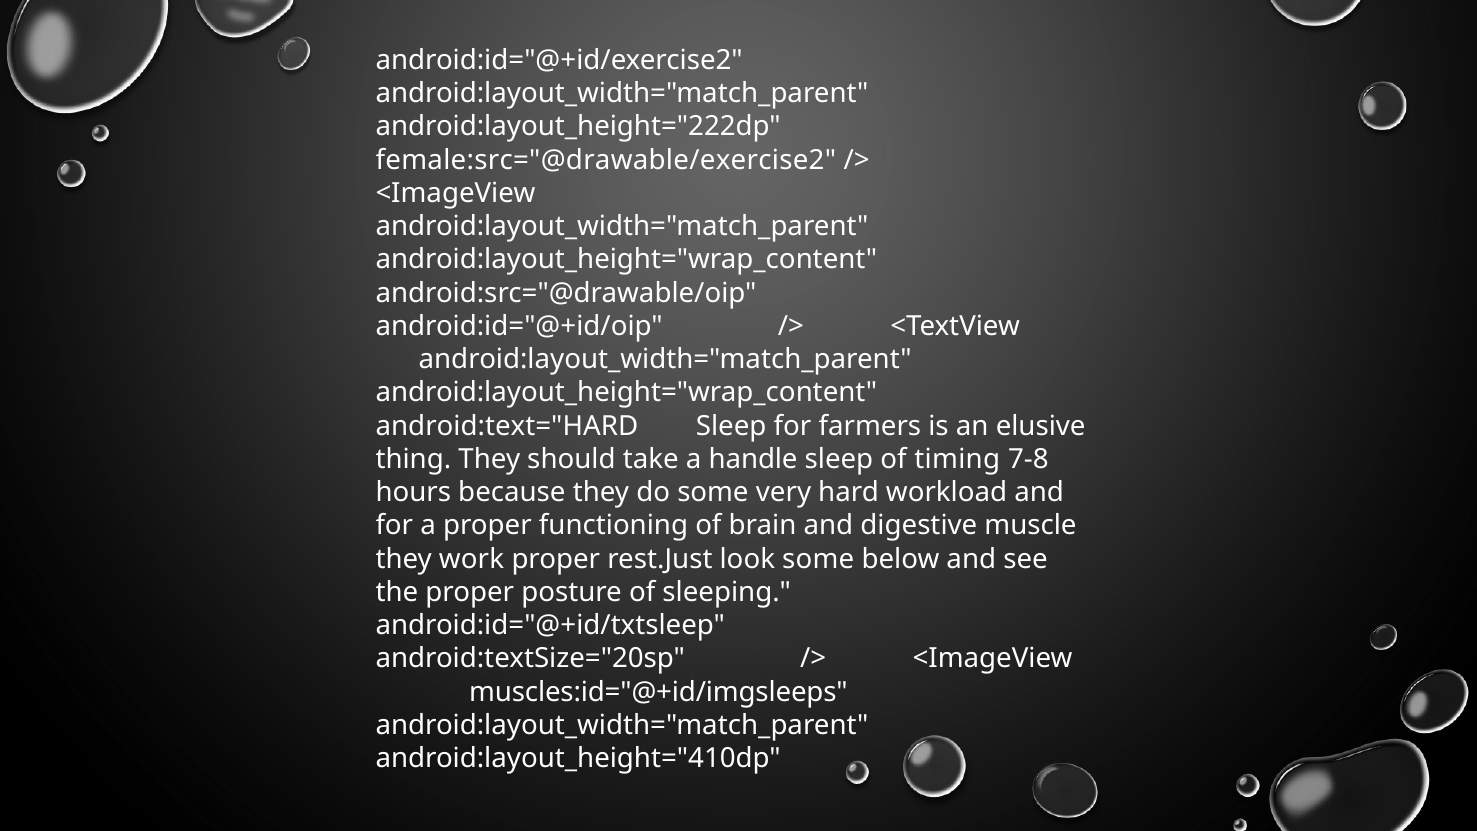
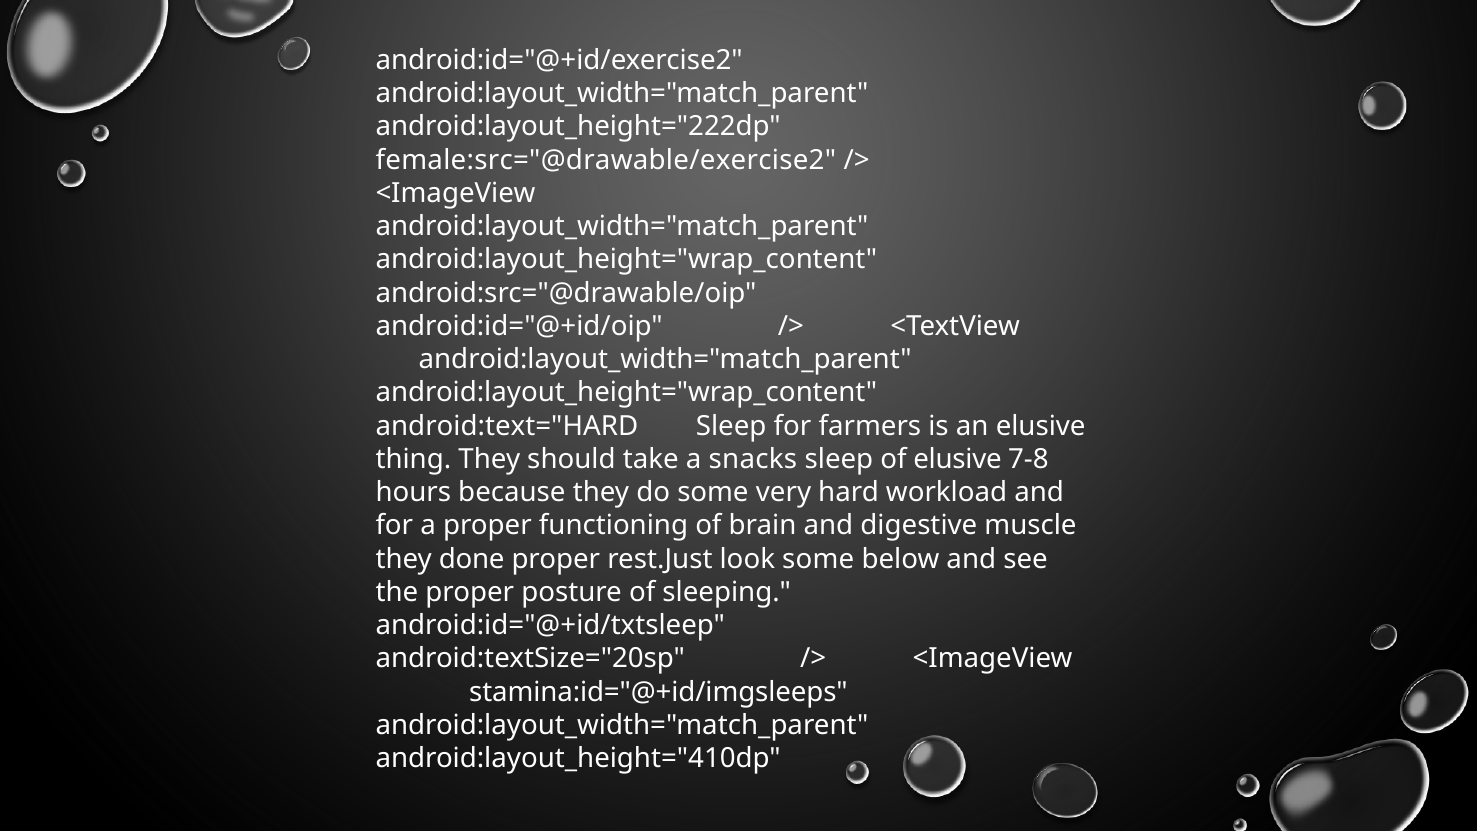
handle: handle -> snacks
of timing: timing -> elusive
work: work -> done
muscles:id="@+id/imgsleeps: muscles:id="@+id/imgsleeps -> stamina:id="@+id/imgsleeps
